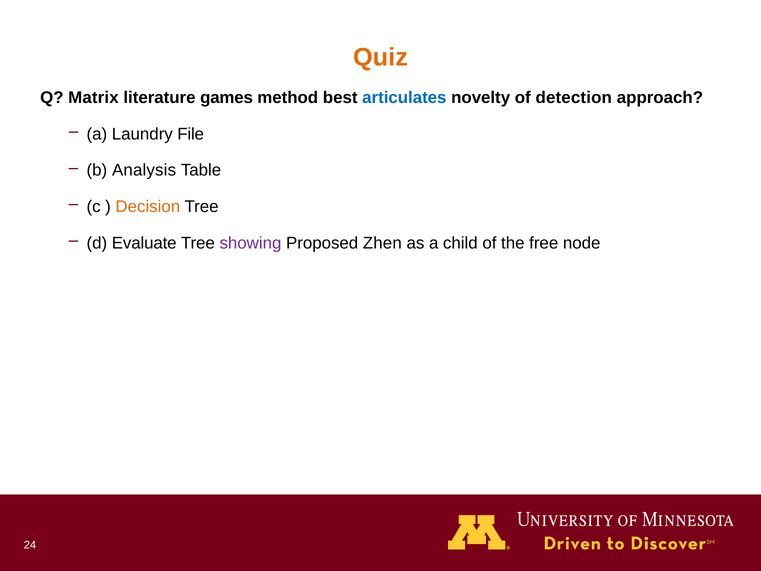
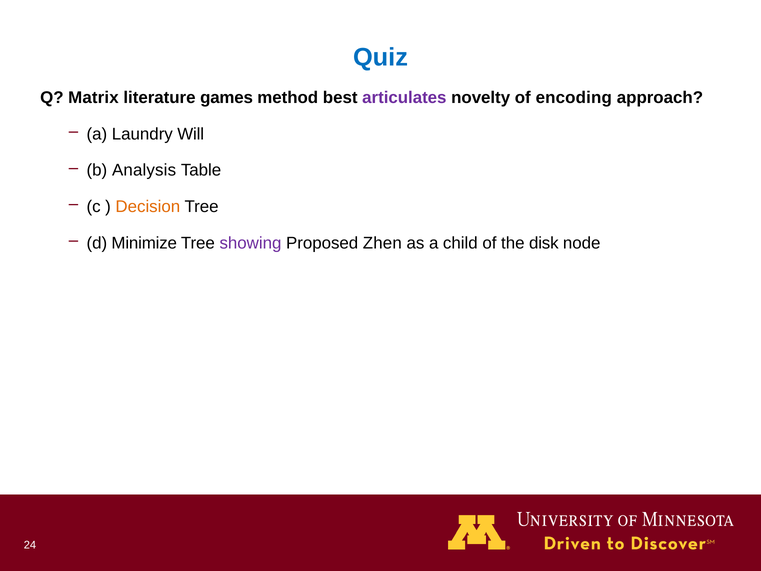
Quiz colour: orange -> blue
articulates colour: blue -> purple
detection: detection -> encoding
File: File -> Will
Evaluate: Evaluate -> Minimize
free: free -> disk
